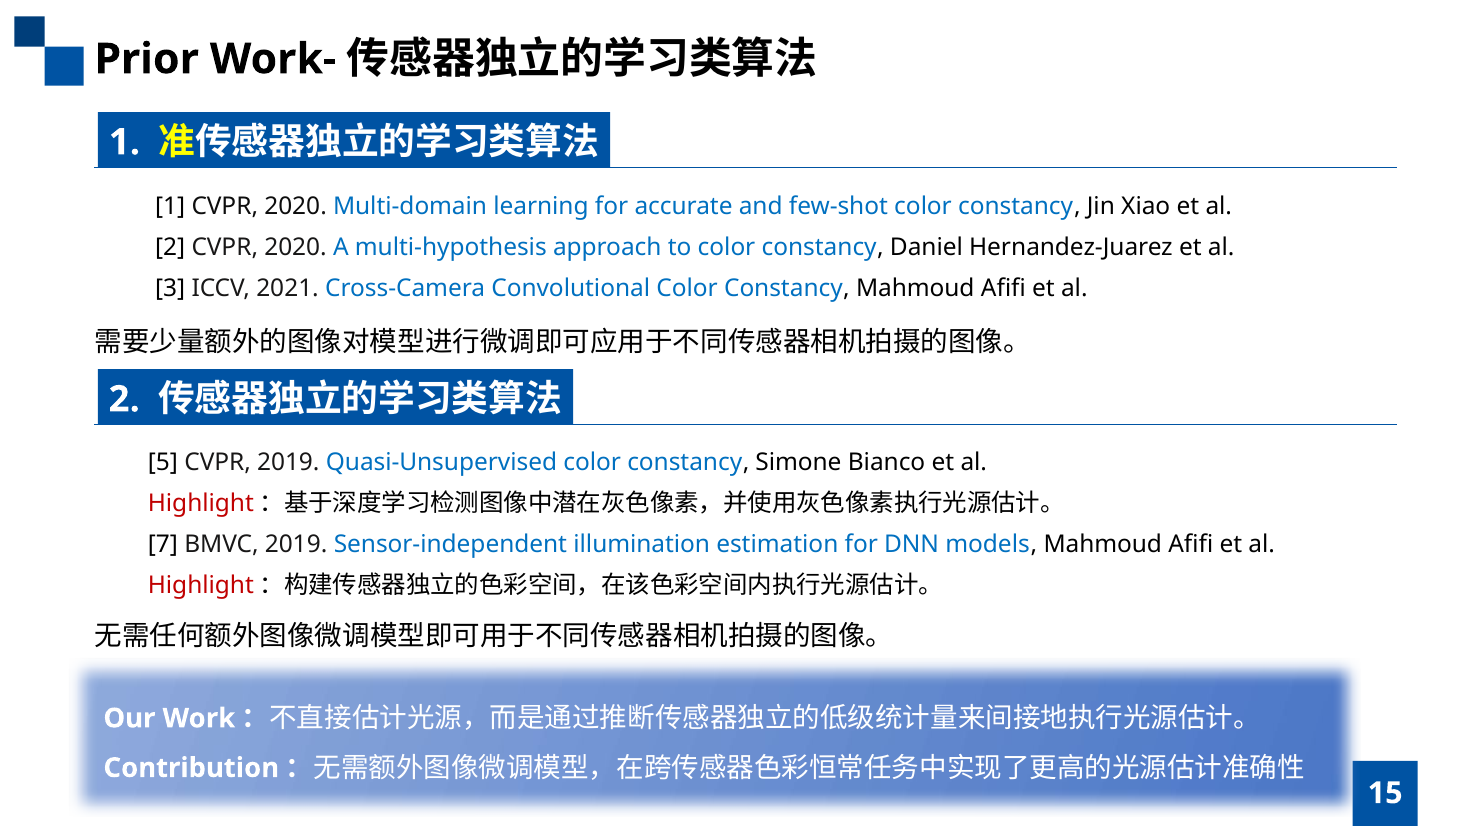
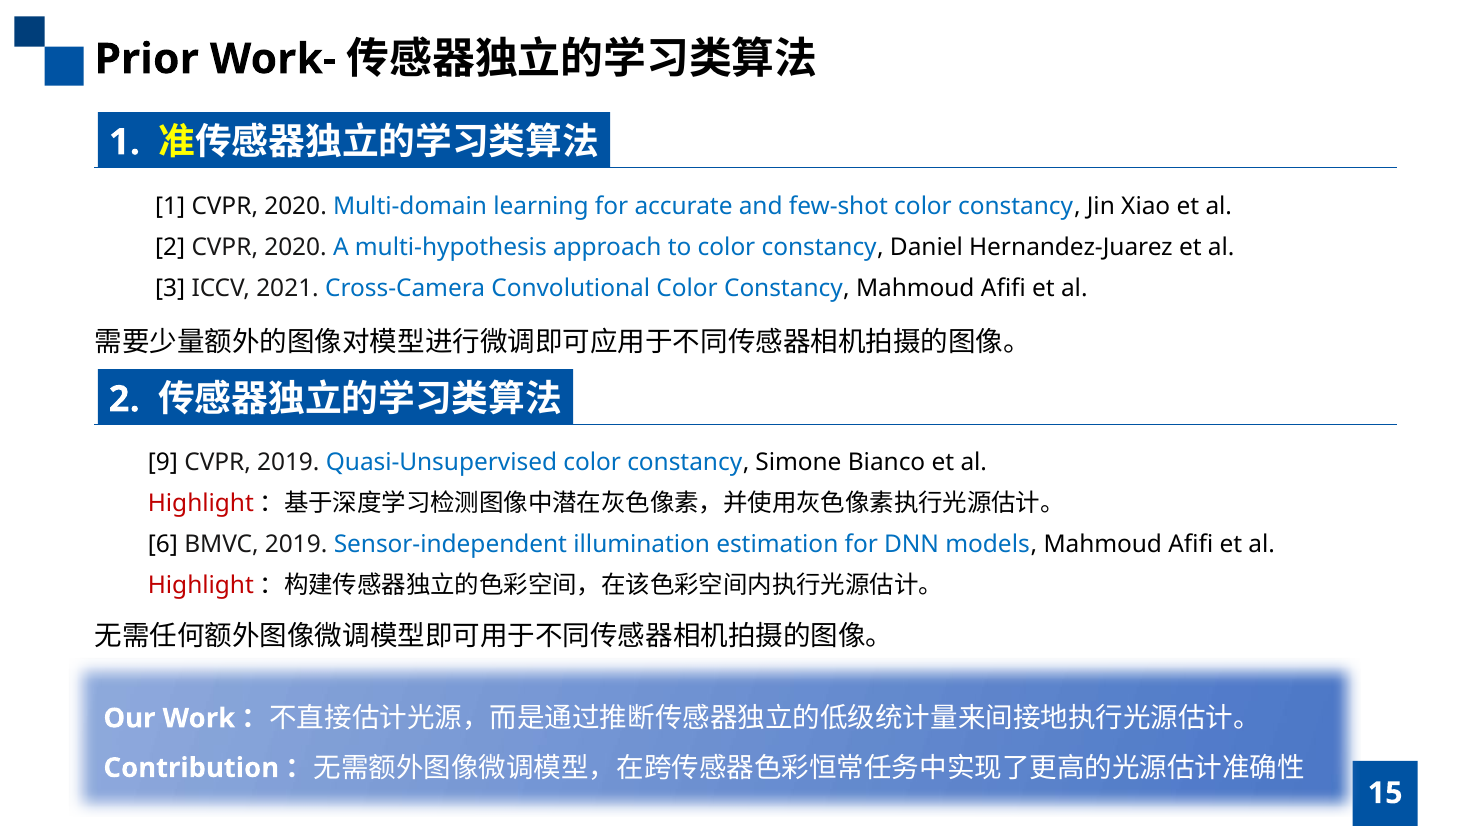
5: 5 -> 9
7: 7 -> 6
